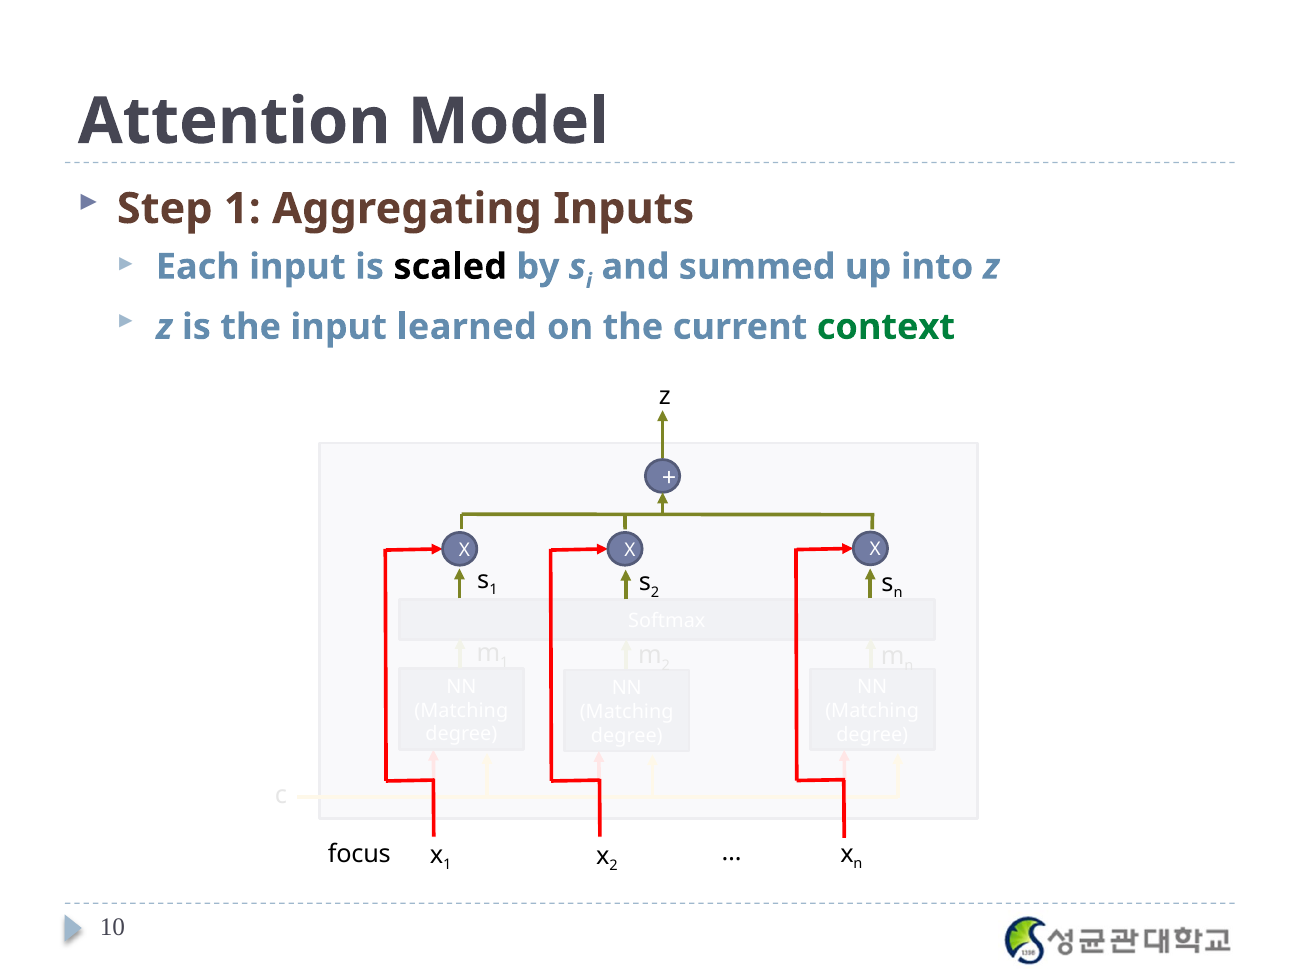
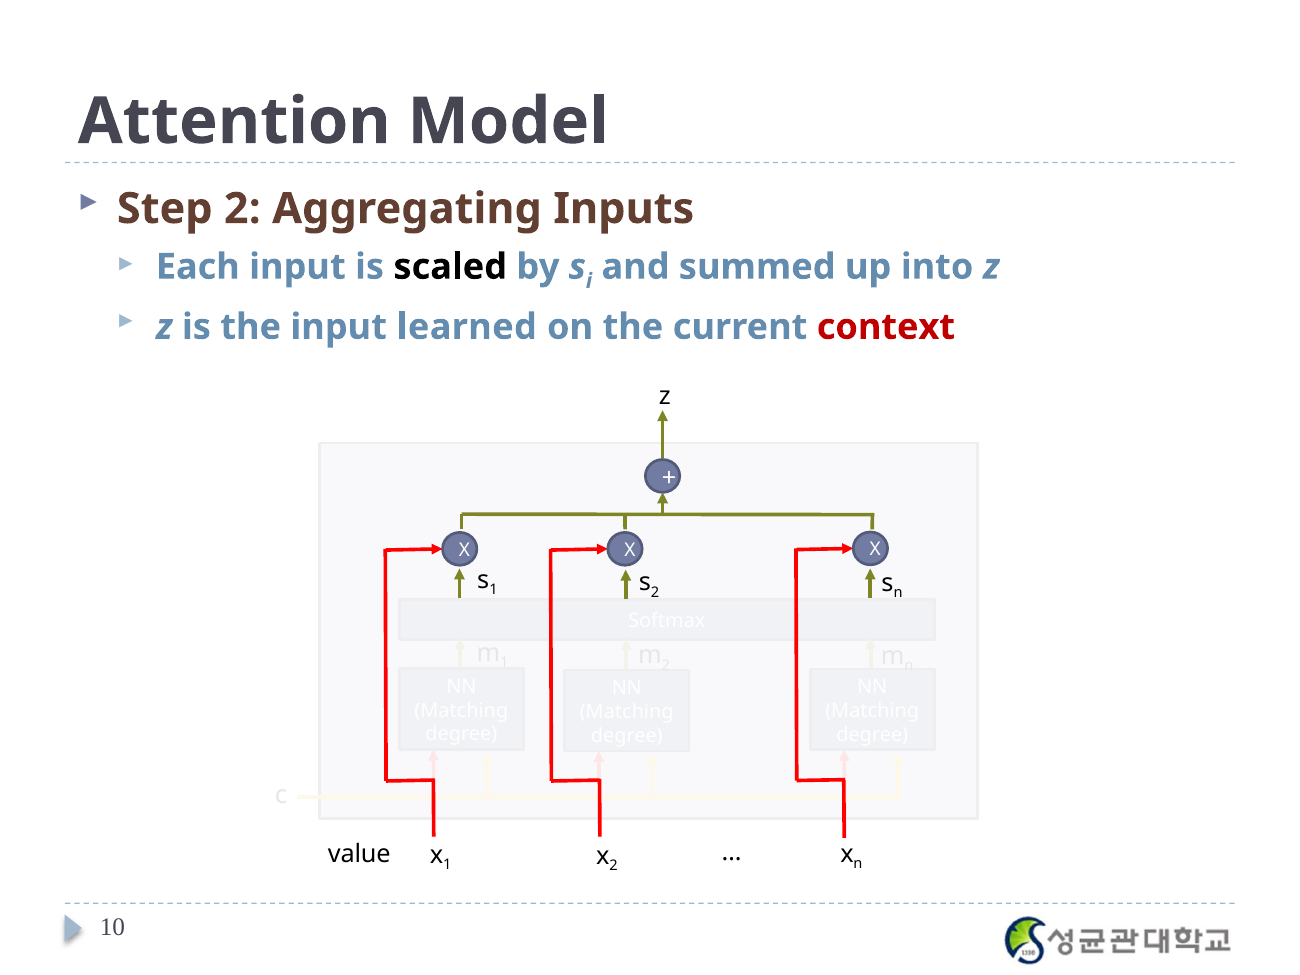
Step 1: 1 -> 2
context colour: green -> red
focus: focus -> value
